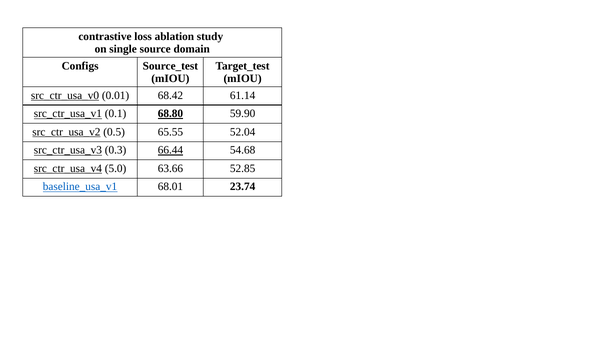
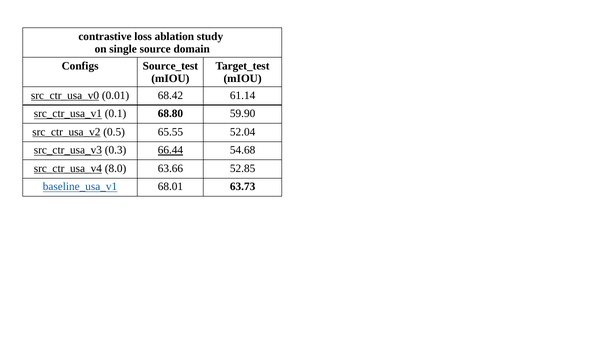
68.80 underline: present -> none
5.0: 5.0 -> 8.0
23.74: 23.74 -> 63.73
